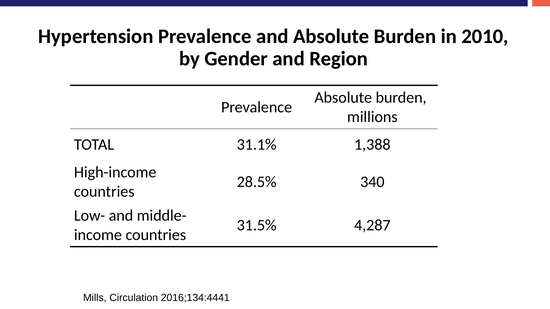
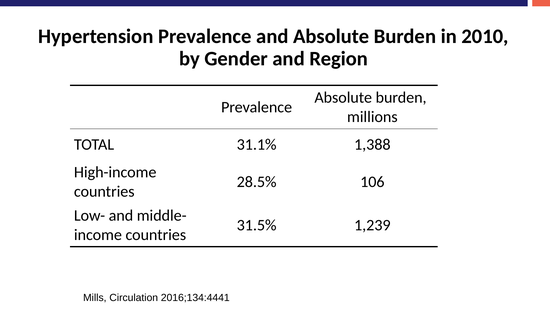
340: 340 -> 106
4,287: 4,287 -> 1,239
